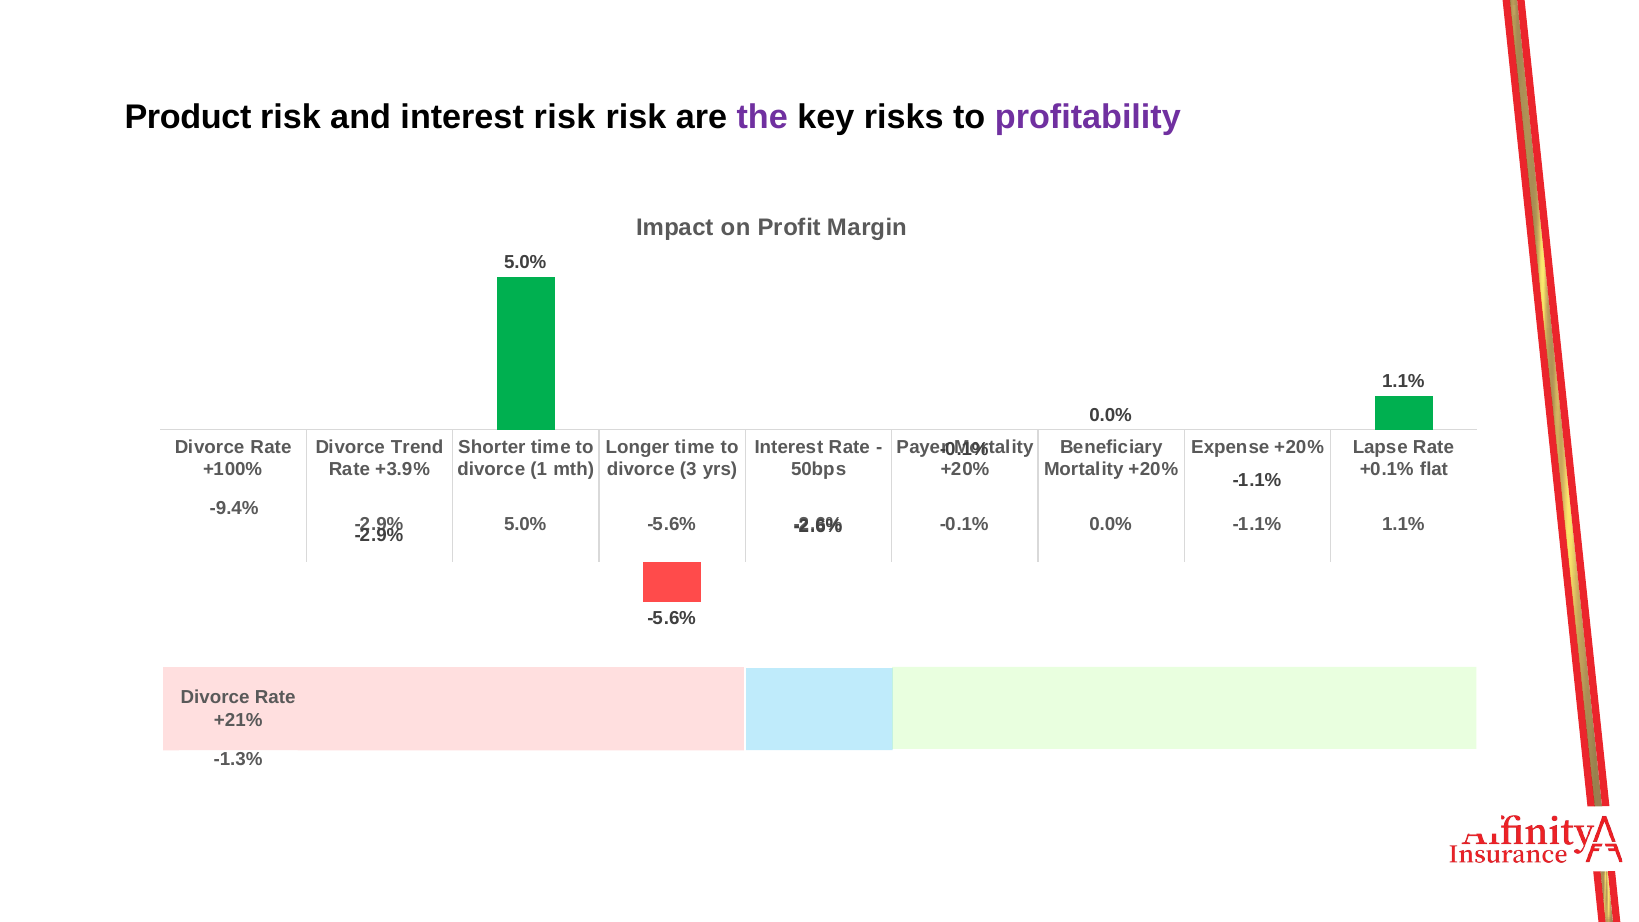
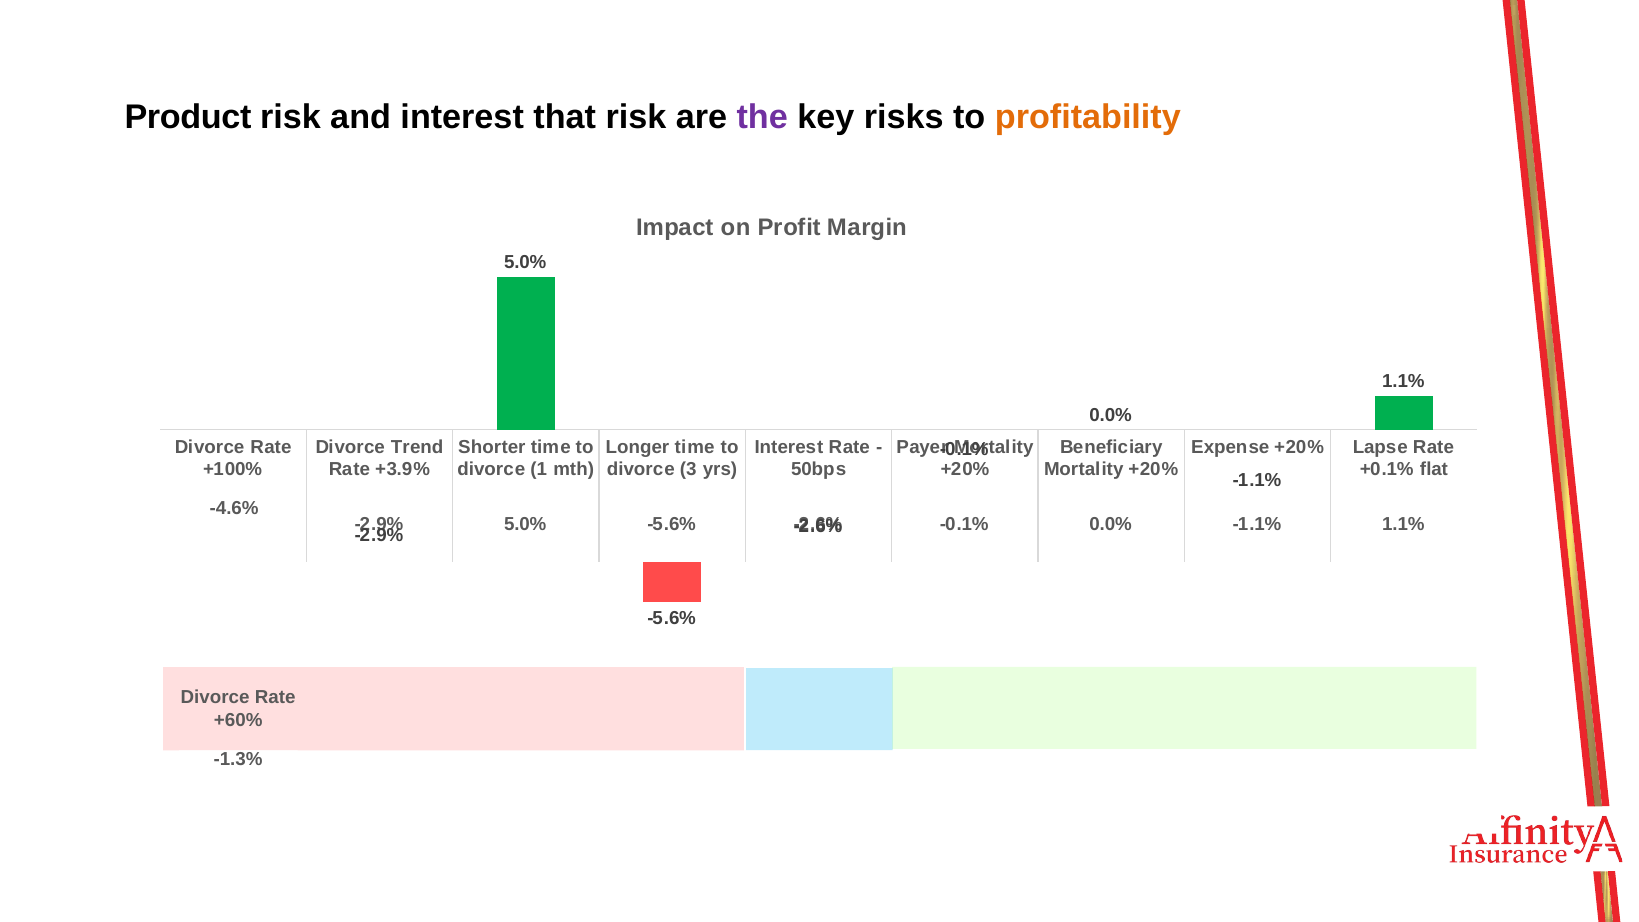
interest risk: risk -> that
profitability colour: purple -> orange
-9.4%: -9.4% -> -4.6%
+21%: +21% -> +60%
